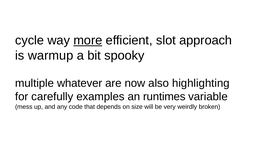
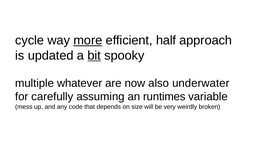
slot: slot -> half
warmup: warmup -> updated
bit underline: none -> present
highlighting: highlighting -> underwater
examples: examples -> assuming
